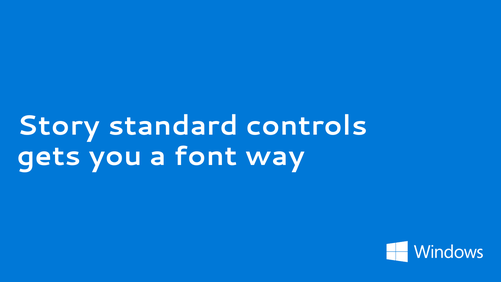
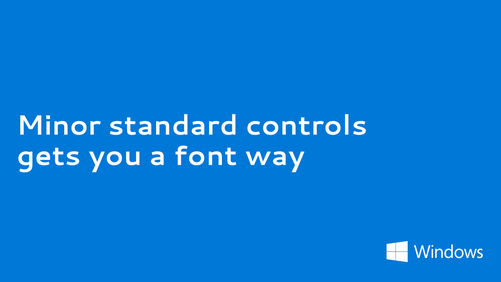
Story: Story -> Minor
